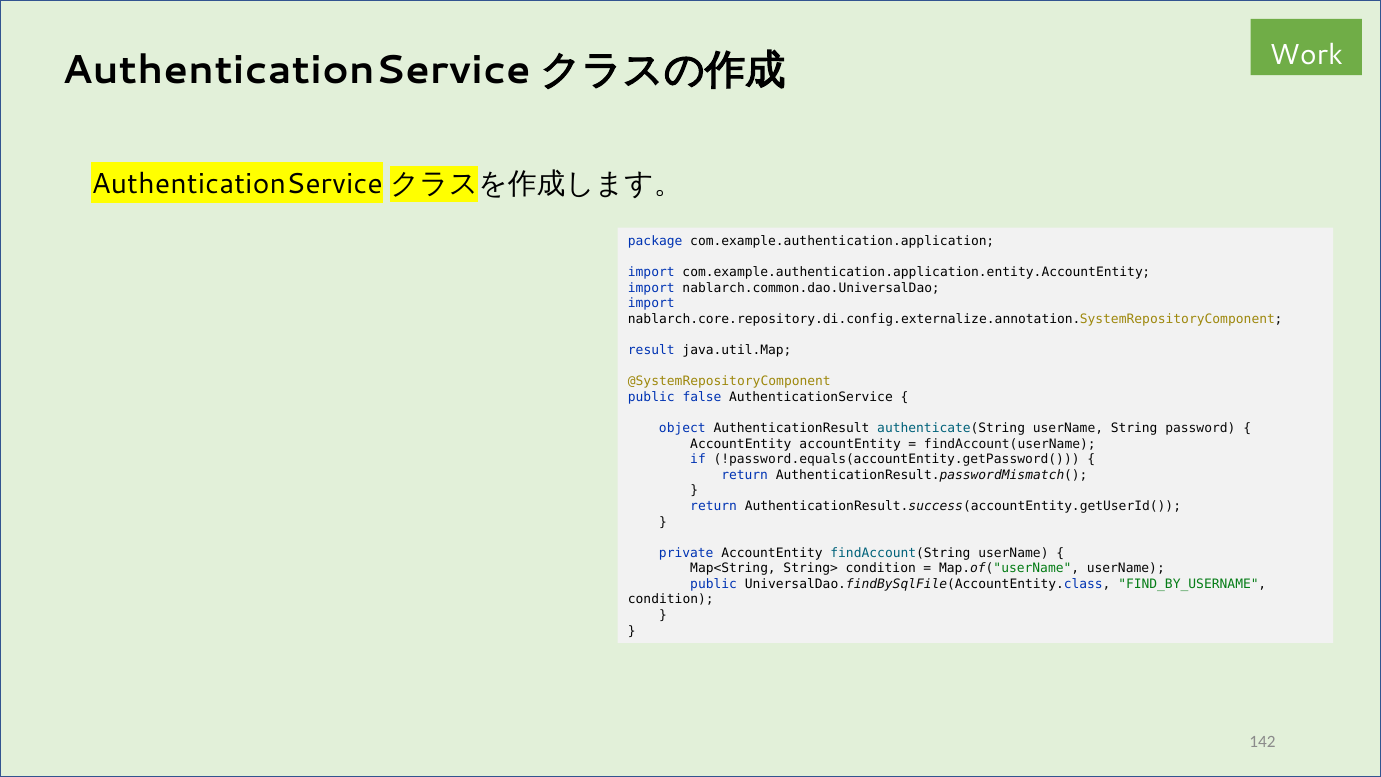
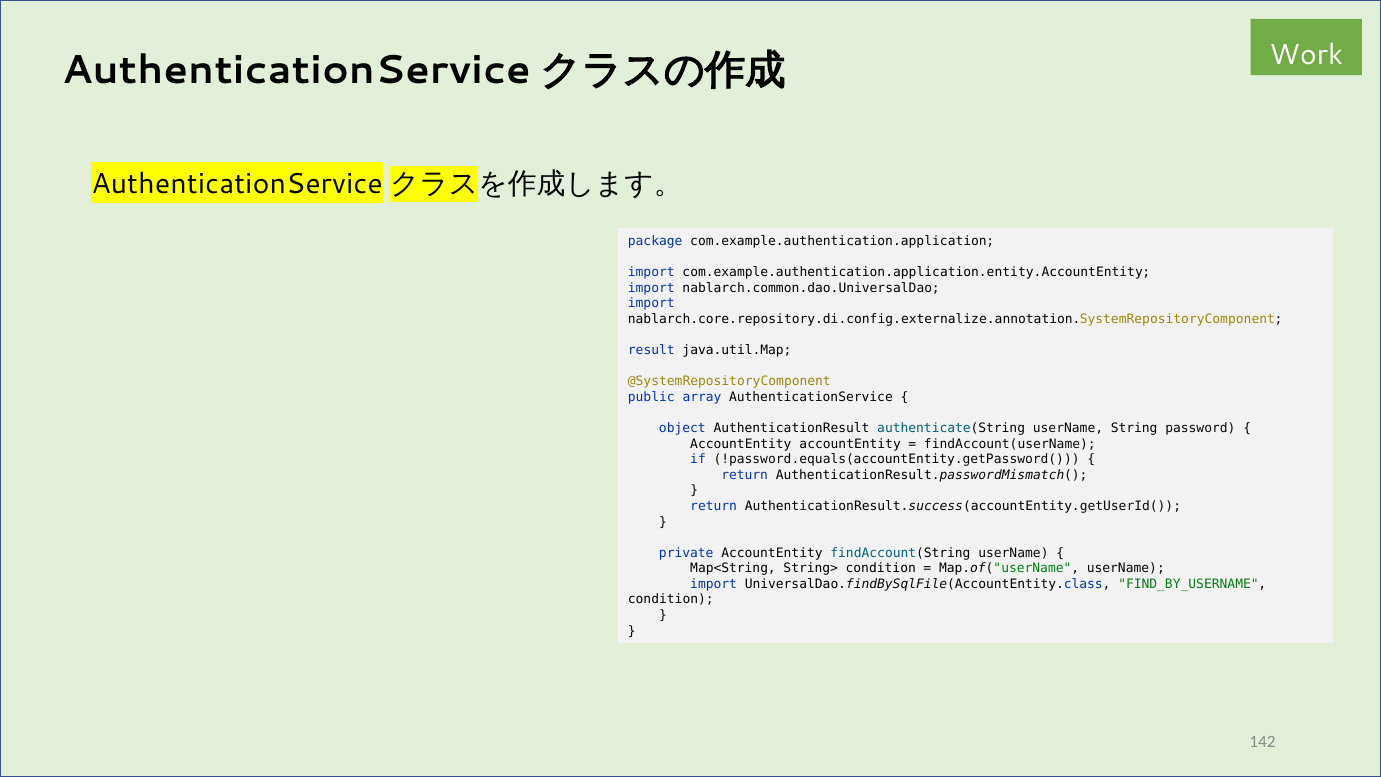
false: false -> array
public at (714, 584): public -> import
